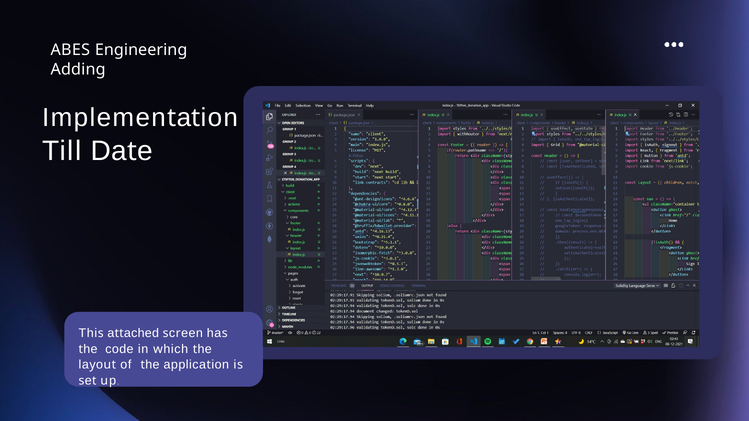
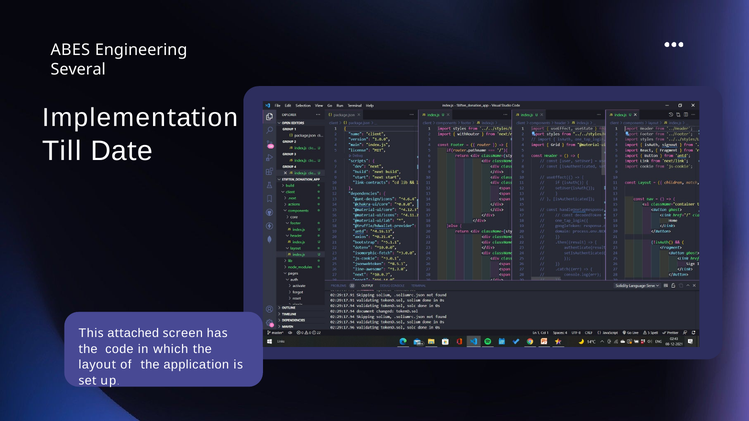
Adding: Adding -> Several
